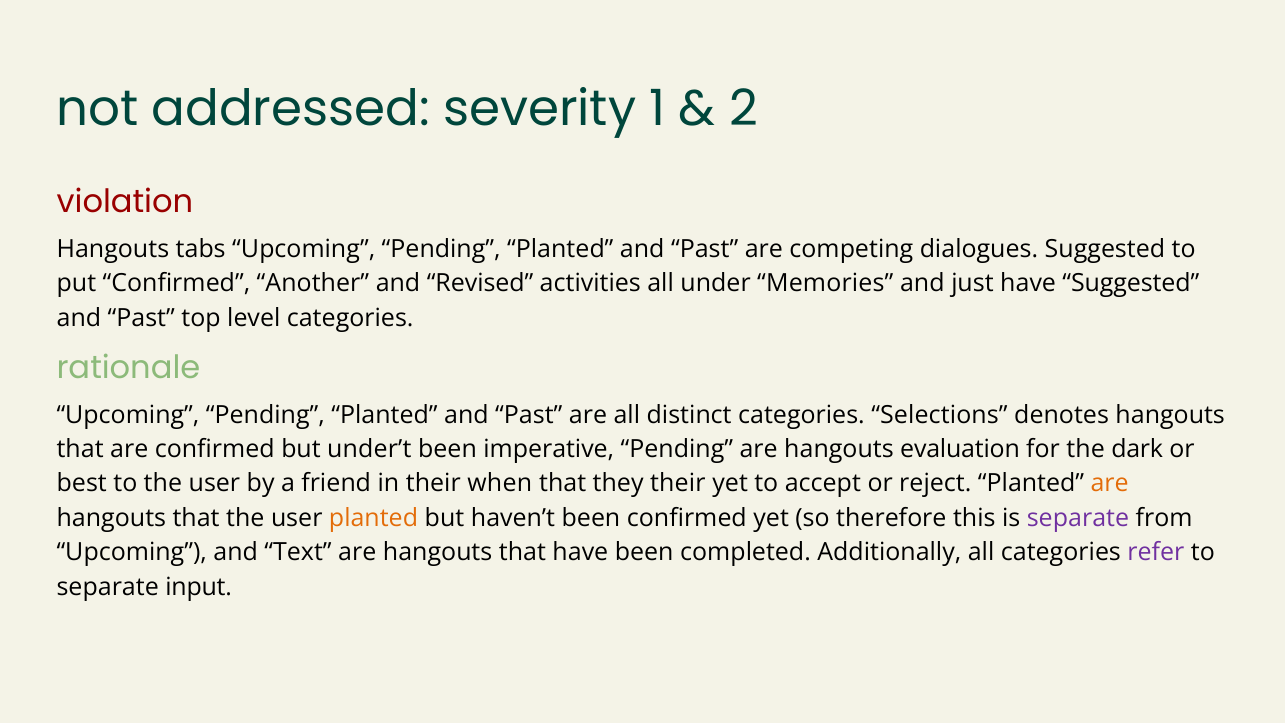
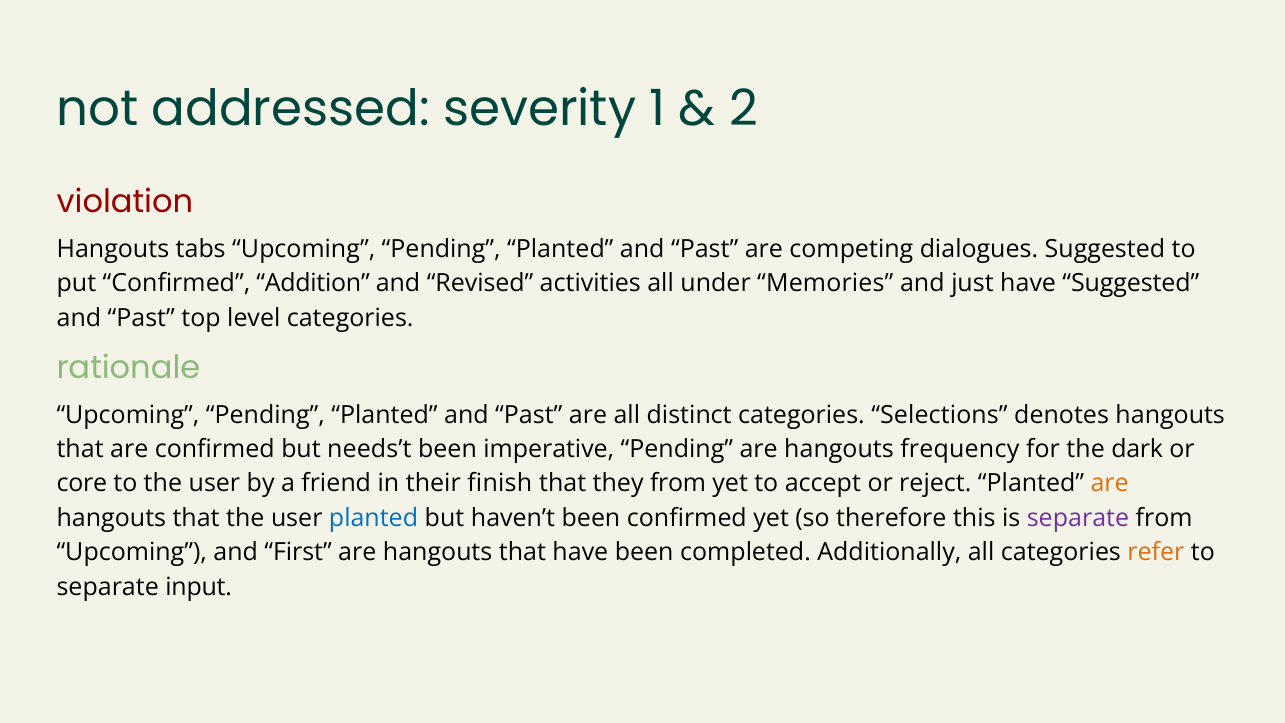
Another: Another -> Addition
under’t: under’t -> needs’t
evaluation: evaluation -> frequency
best: best -> core
when: when -> finish
they their: their -> from
planted at (374, 518) colour: orange -> blue
Text: Text -> First
refer colour: purple -> orange
